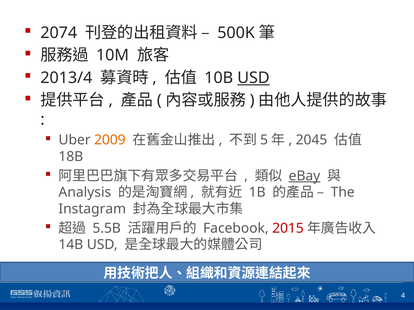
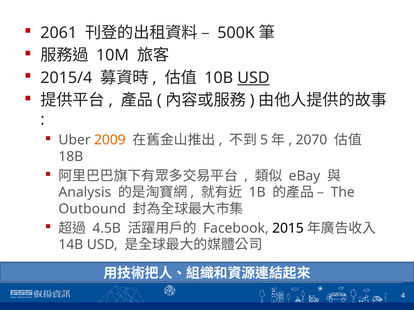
2074: 2074 -> 2061
2013/4: 2013/4 -> 2015/4
2045: 2045 -> 2070
eBay underline: present -> none
Instagram: Instagram -> Outbound
5.5B: 5.5B -> 4.5B
2015 colour: red -> black
